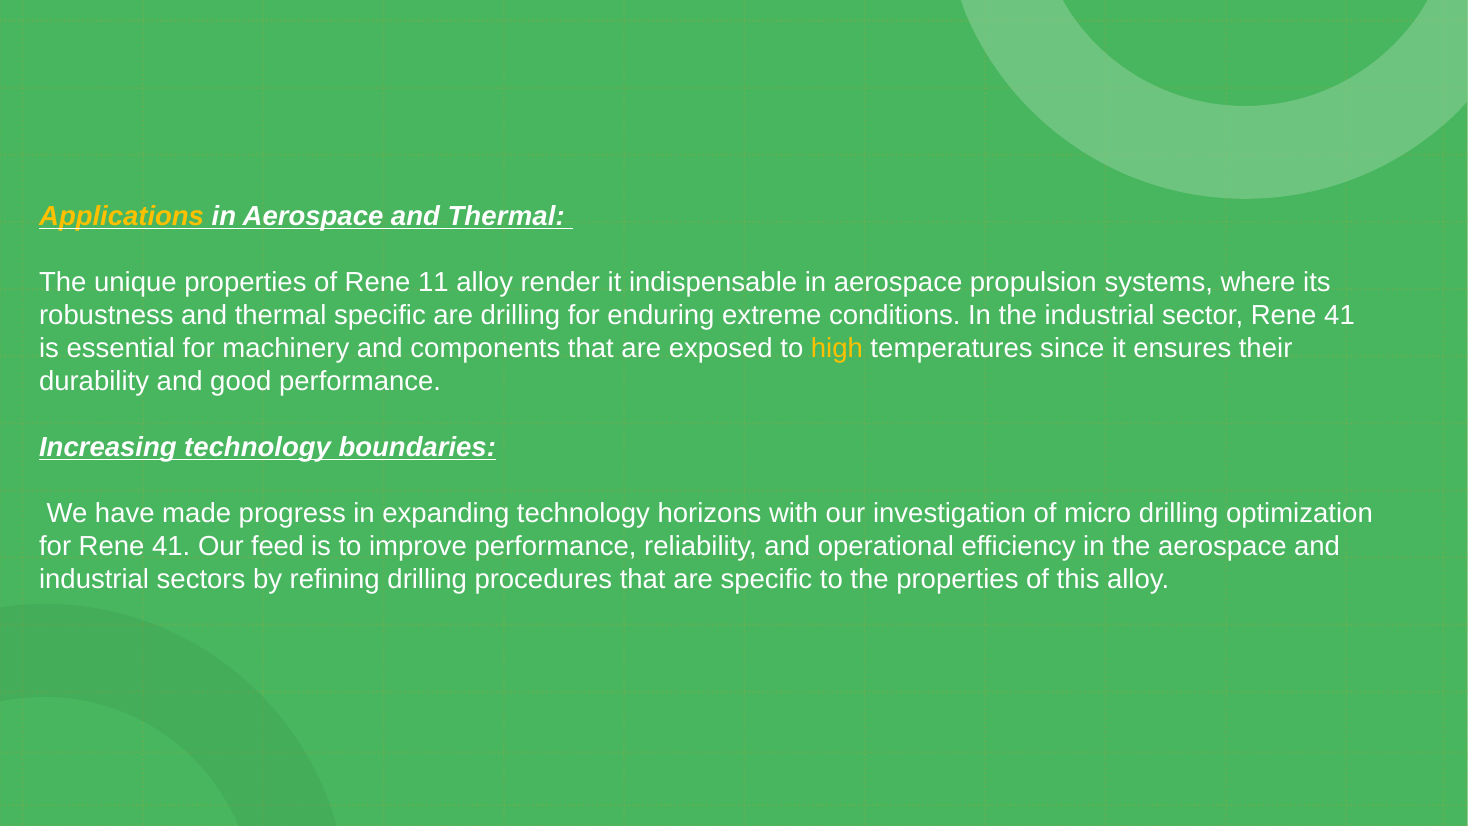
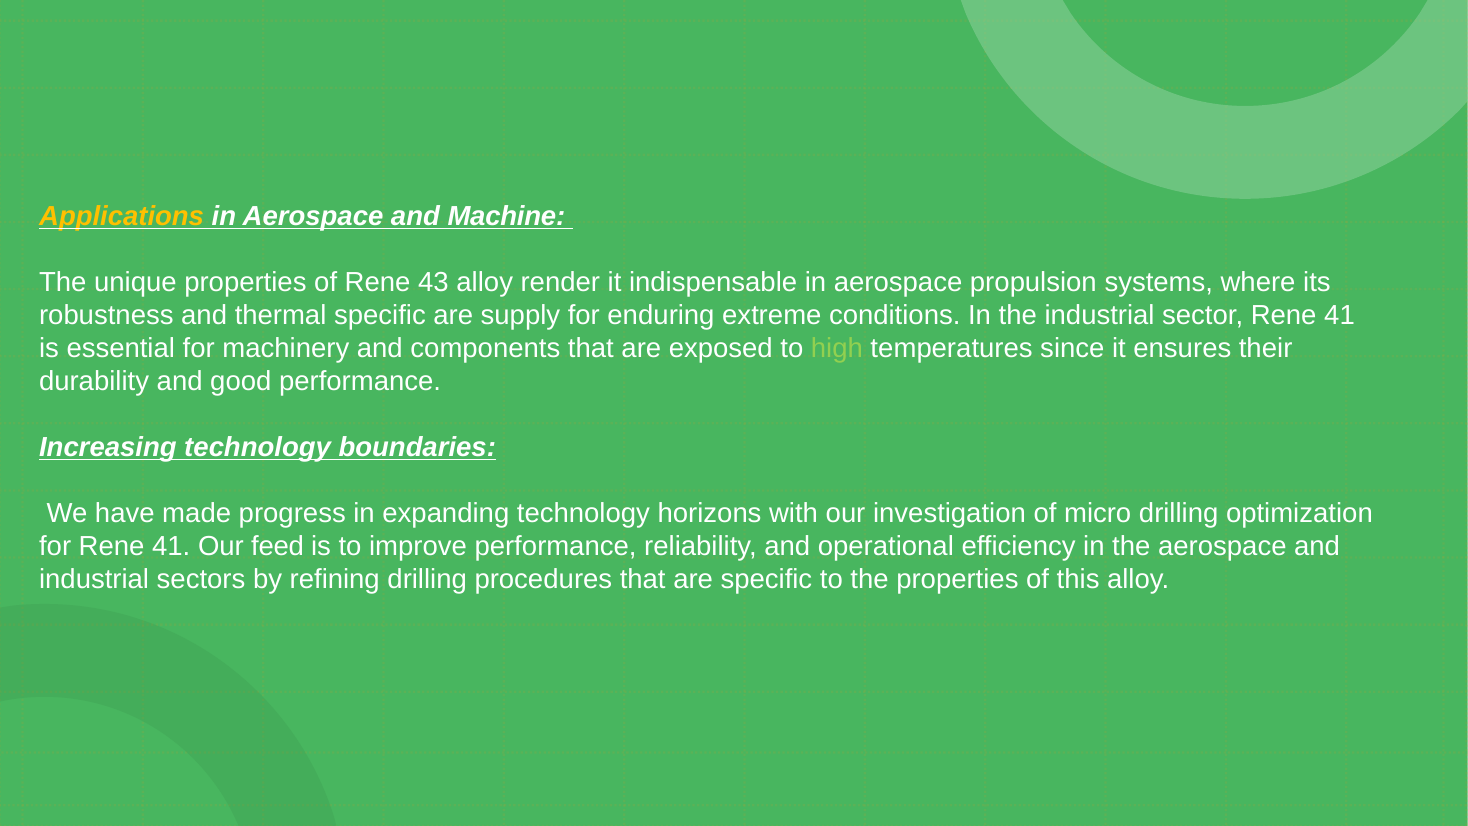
Aerospace and Thermal: Thermal -> Machine
11: 11 -> 43
are drilling: drilling -> supply
high colour: yellow -> light green
